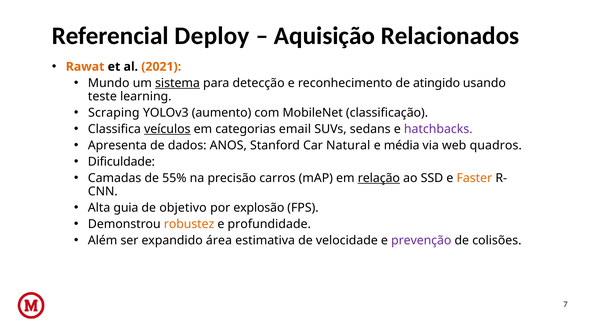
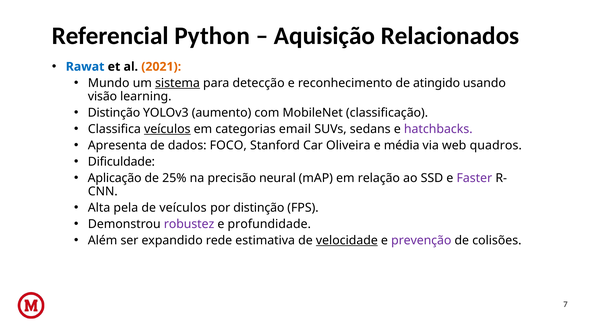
Deploy: Deploy -> Python
Rawat colour: orange -> blue
teste: teste -> visão
Scraping at (114, 113): Scraping -> Distinção
ANOS: ANOS -> FOCO
Natural: Natural -> Oliveira
Camadas: Camadas -> Aplicação
55%: 55% -> 25%
carros: carros -> neural
relação underline: present -> none
Faster colour: orange -> purple
guia: guia -> pela
de objetivo: objetivo -> veículos
por explosão: explosão -> distinção
robustez colour: orange -> purple
área: área -> rede
velocidade underline: none -> present
